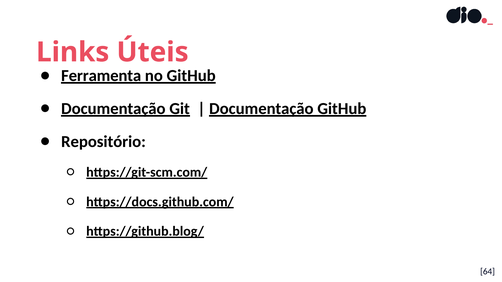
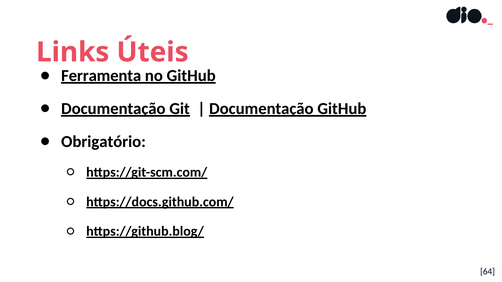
Repositório: Repositório -> Obrigatório
